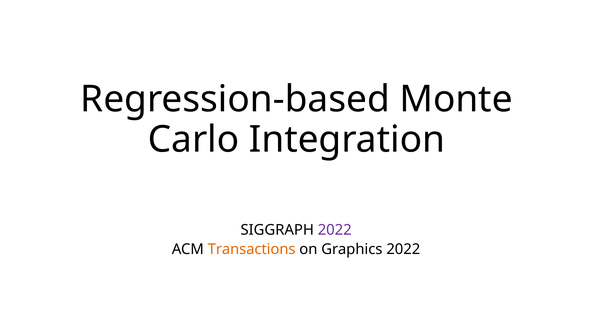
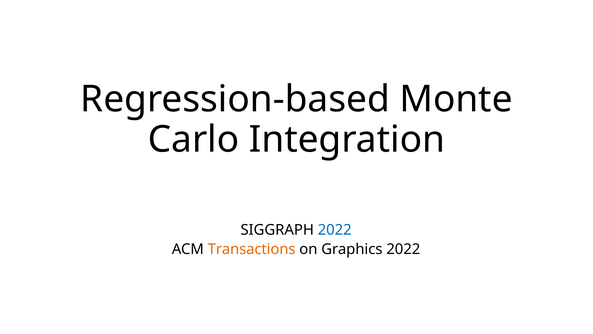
2022 at (335, 230) colour: purple -> blue
